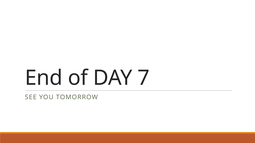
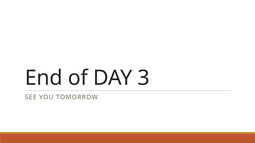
7: 7 -> 3
